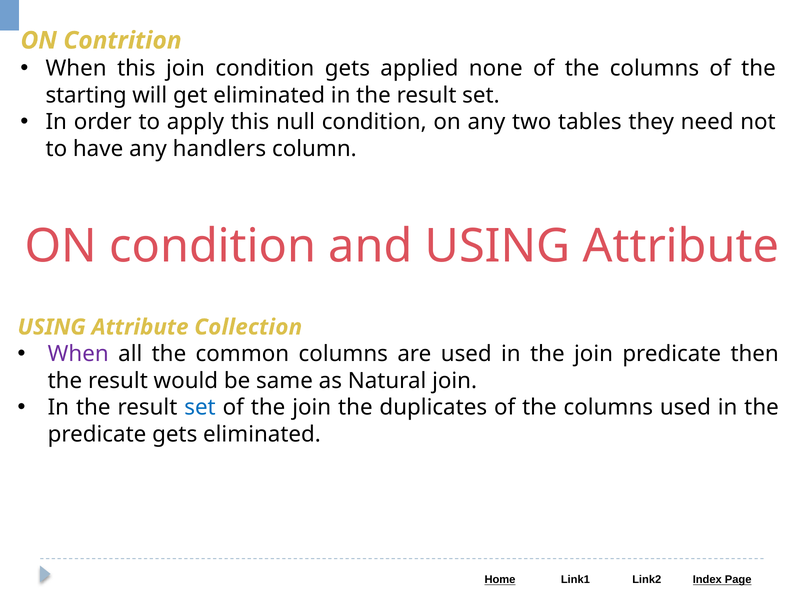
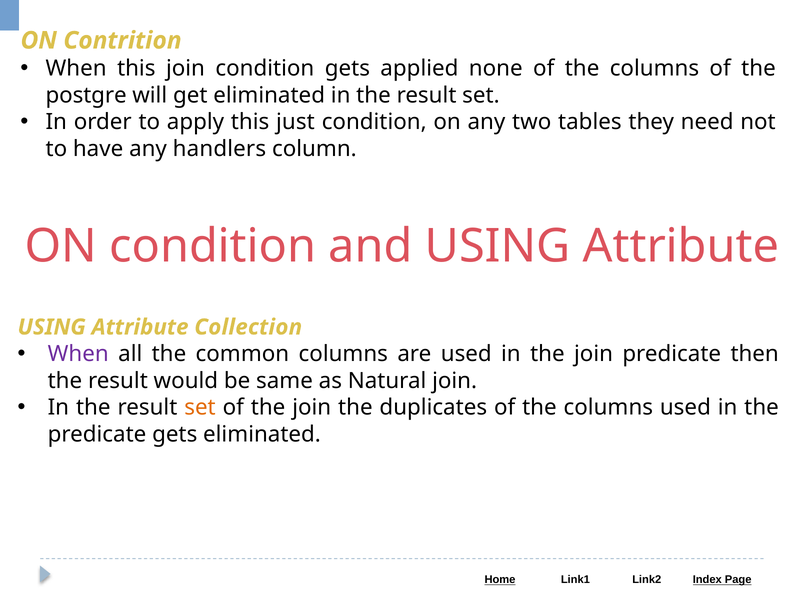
starting: starting -> postgre
null: null -> just
set at (200, 408) colour: blue -> orange
